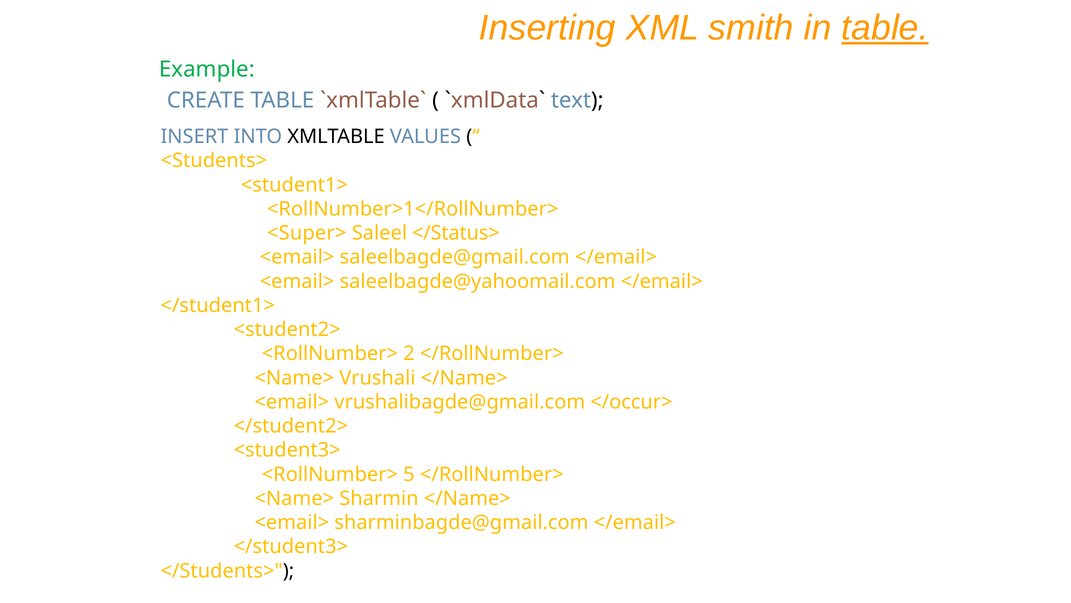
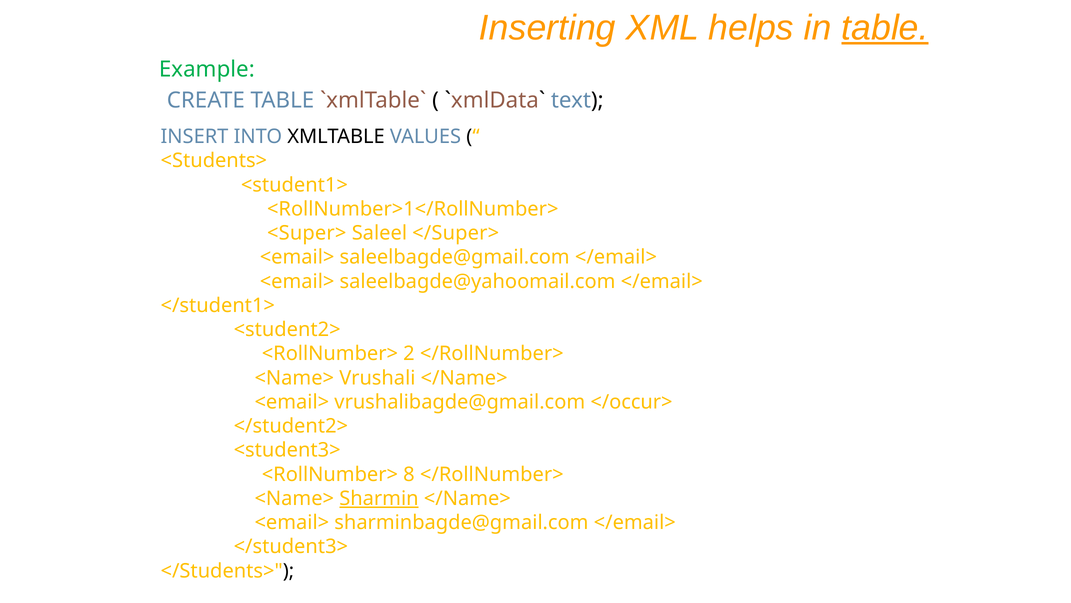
smith: smith -> helps
</Status>: </Status> -> </Super>
5: 5 -> 8
Sharmin underline: none -> present
